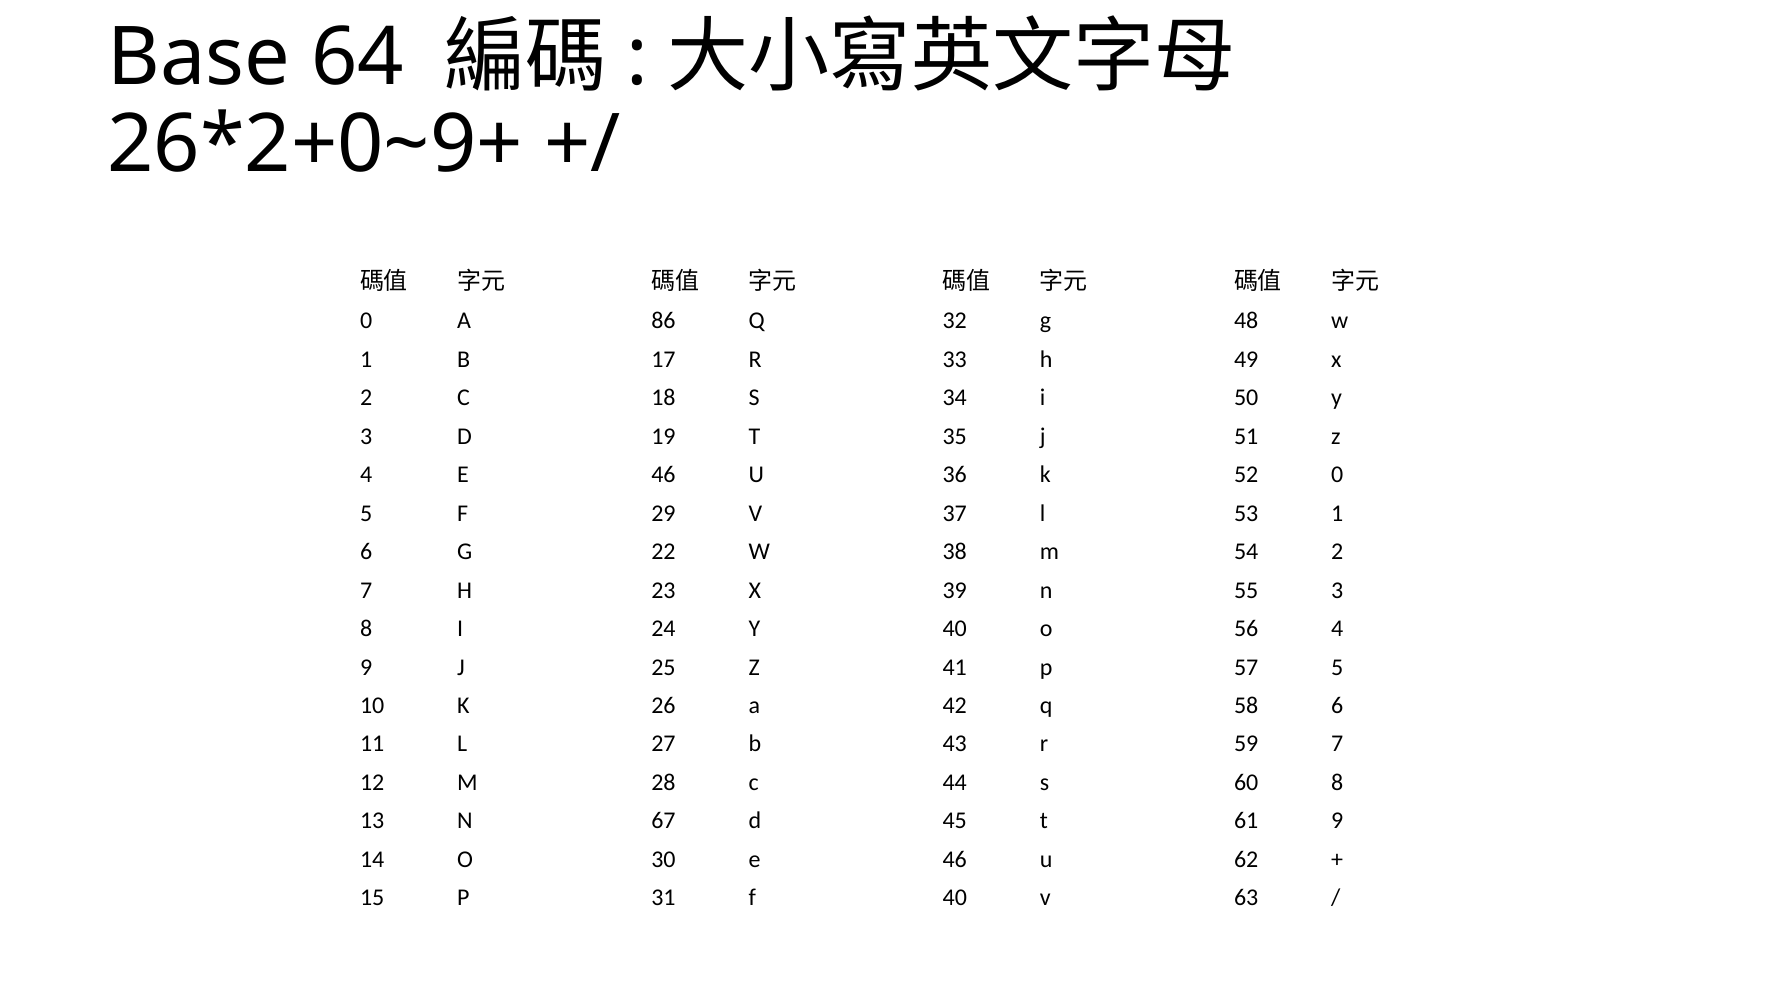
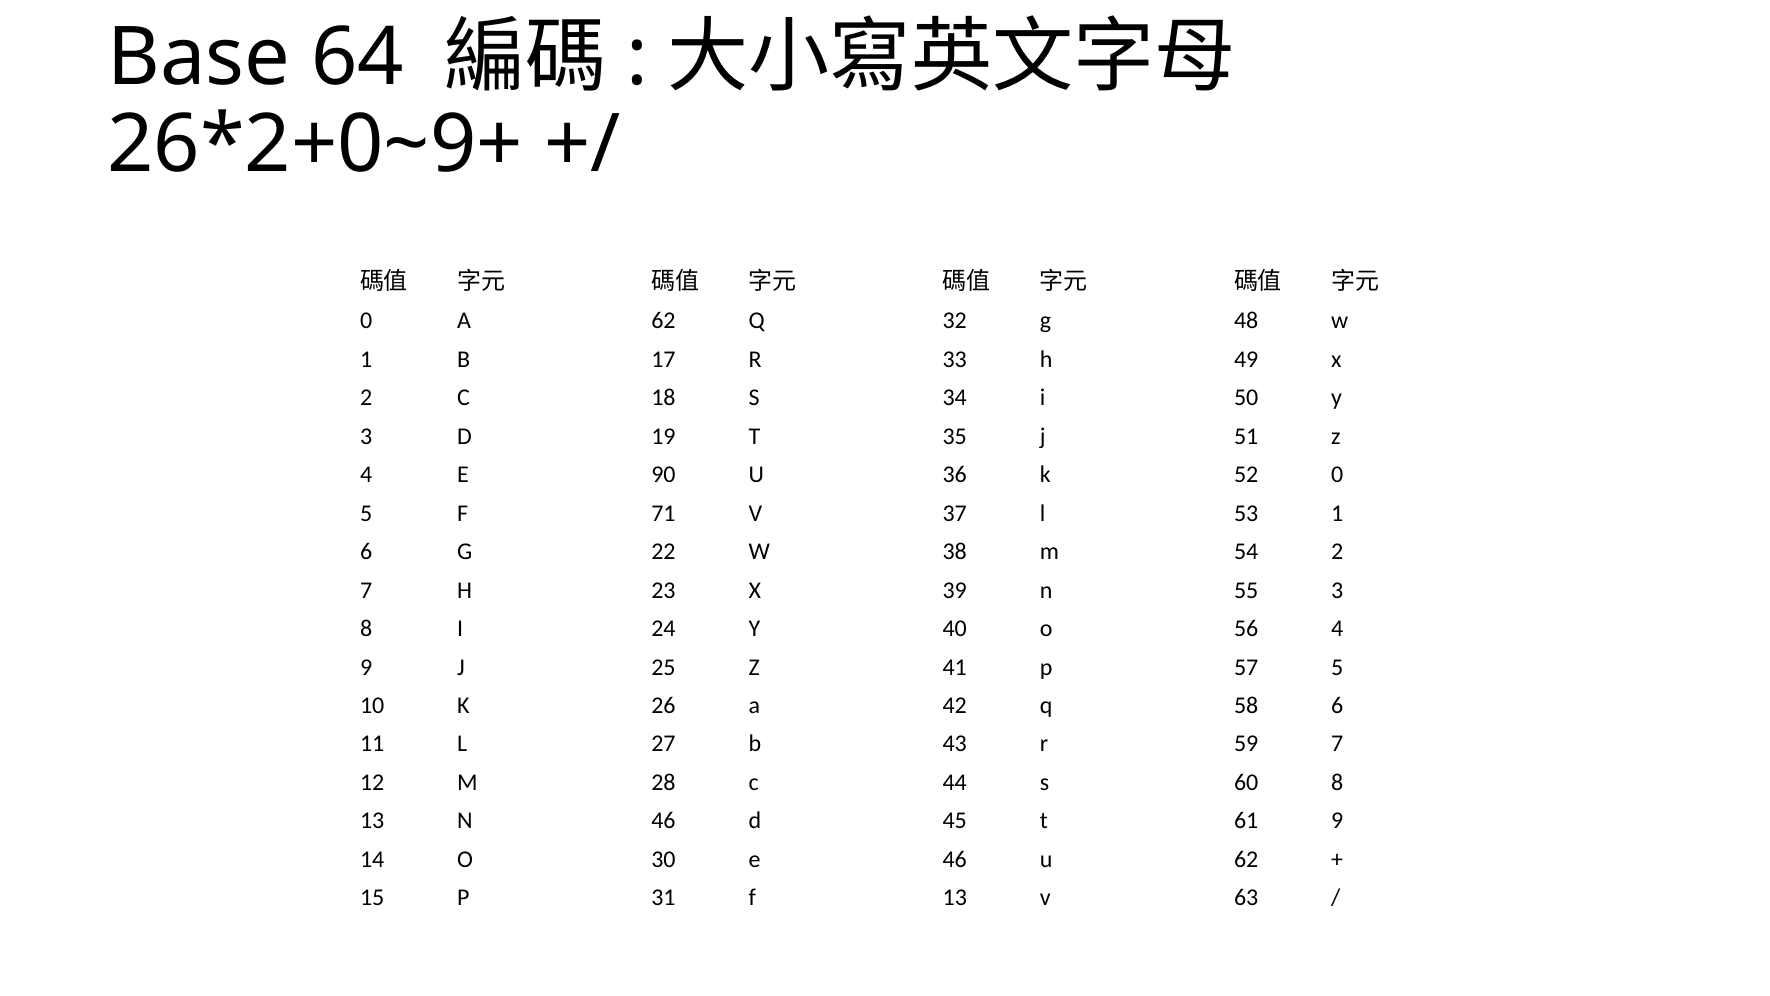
A 86: 86 -> 62
4 E 46: 46 -> 90
29: 29 -> 71
N 67: 67 -> 46
f 40: 40 -> 13
